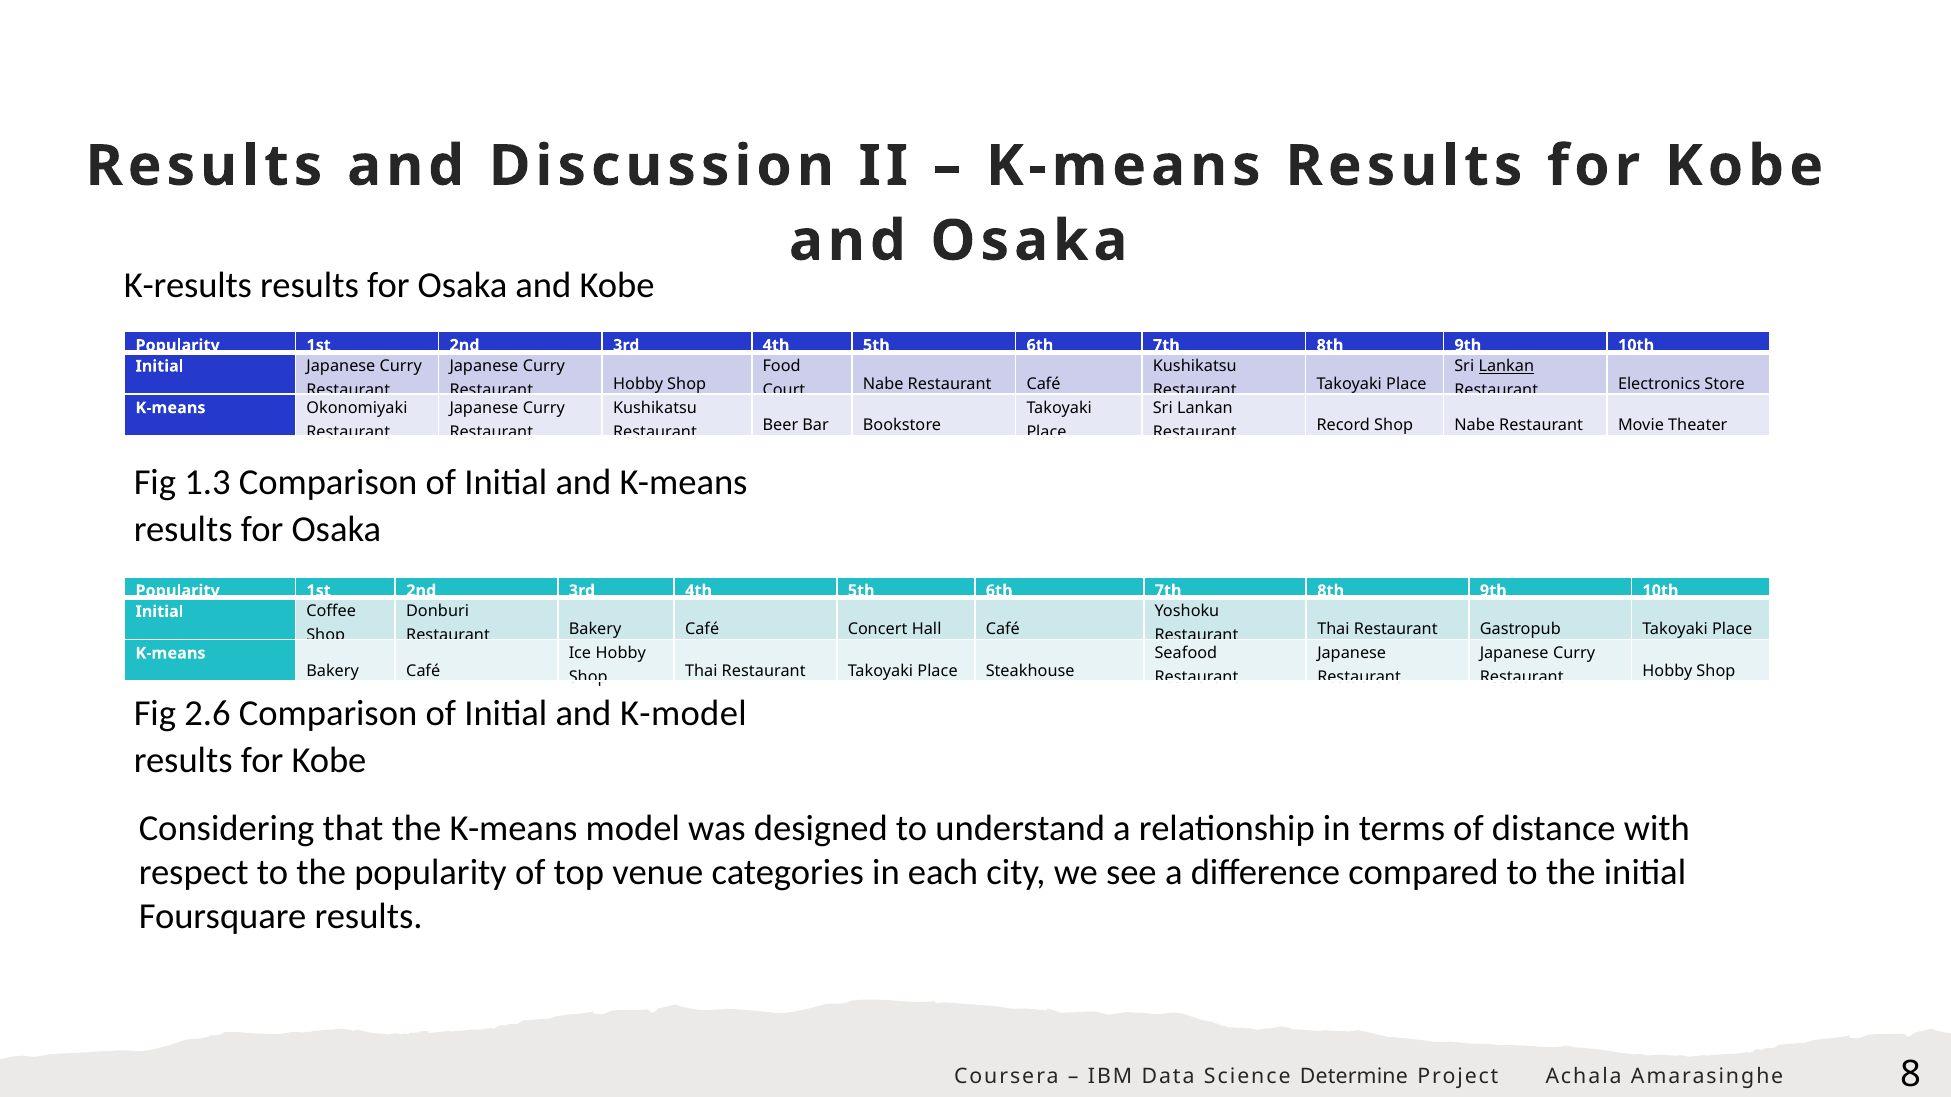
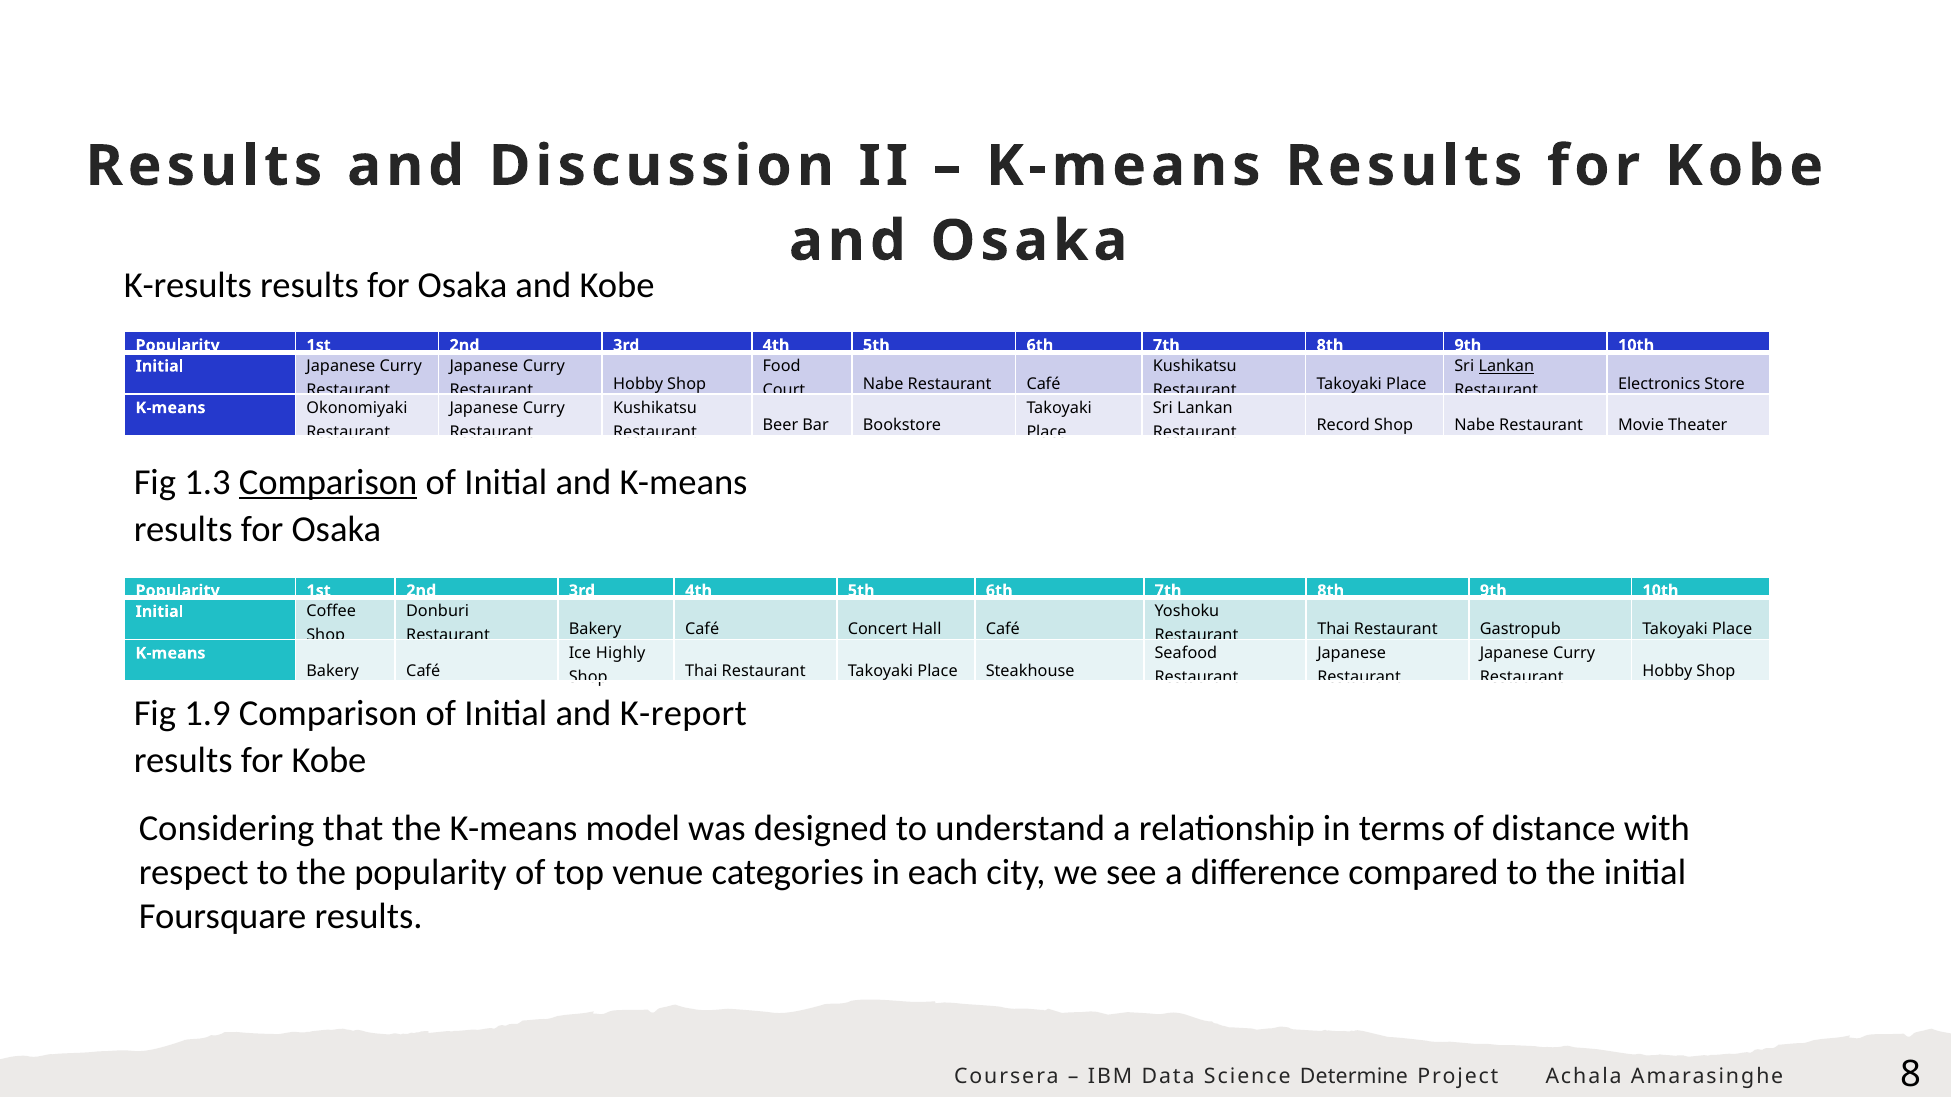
Comparison at (328, 483) underline: none -> present
Ice Hobby: Hobby -> Highly
2.6: 2.6 -> 1.9
K-model: K-model -> K-report
